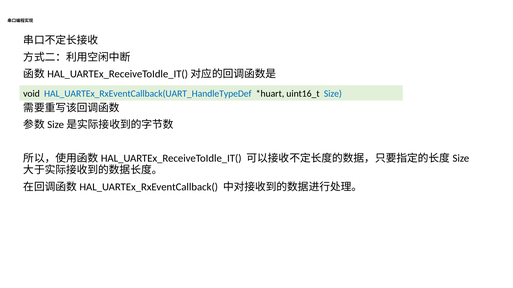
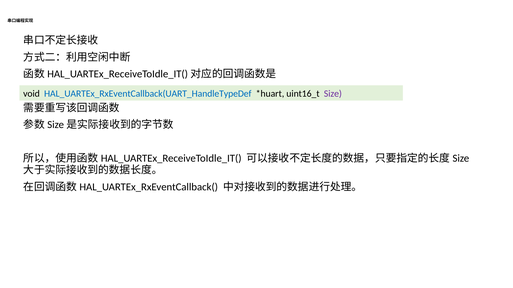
Size colour: blue -> purple
